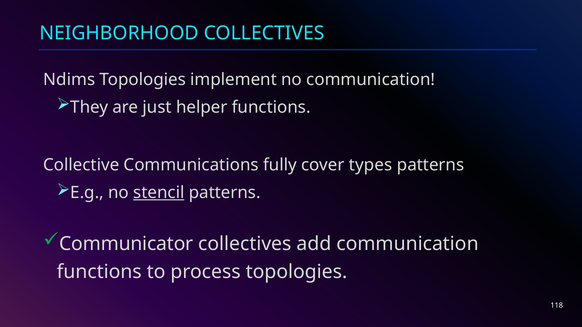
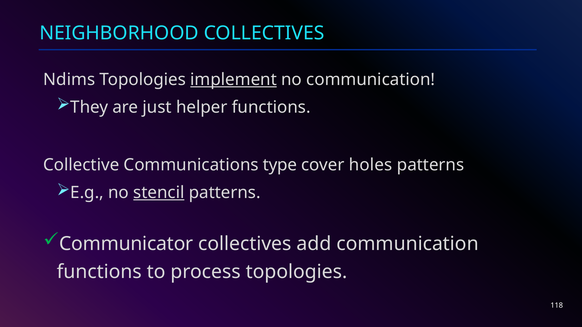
implement underline: none -> present
fully: fully -> type
types: types -> holes
